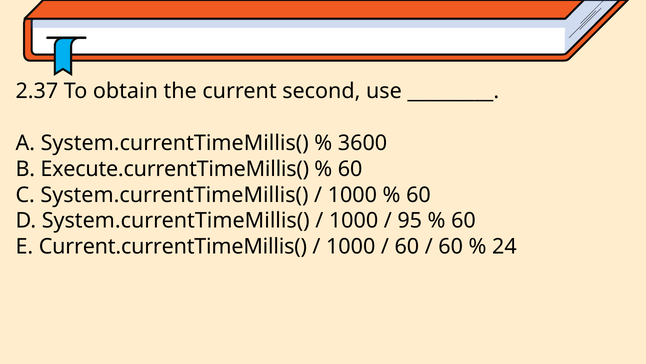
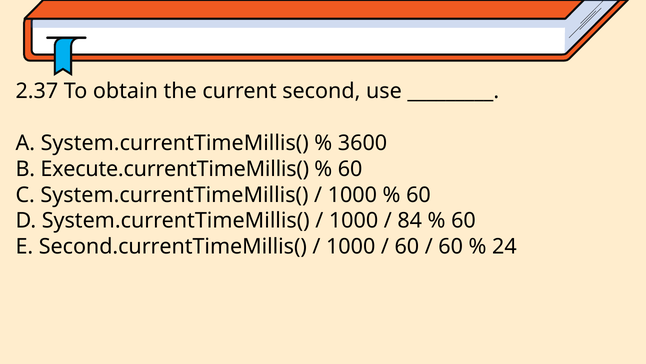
95: 95 -> 84
Current.currentTimeMillis(: Current.currentTimeMillis( -> Second.currentTimeMillis(
